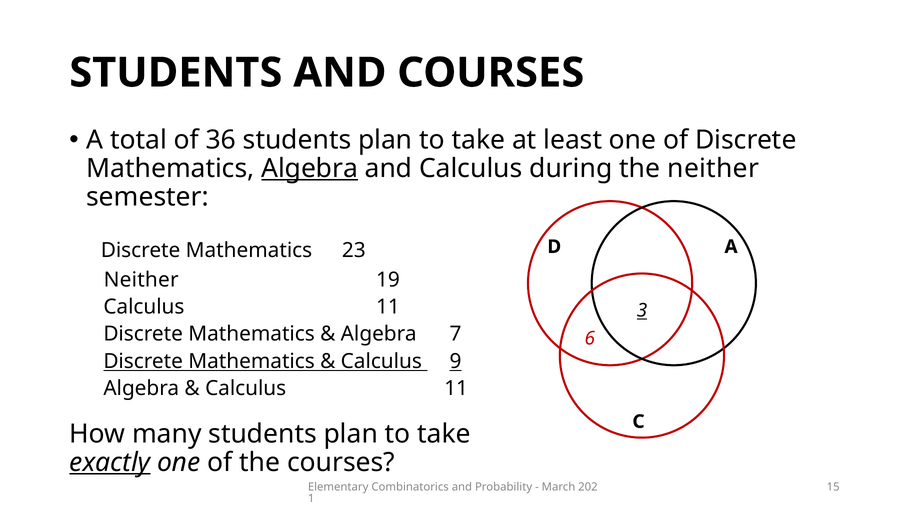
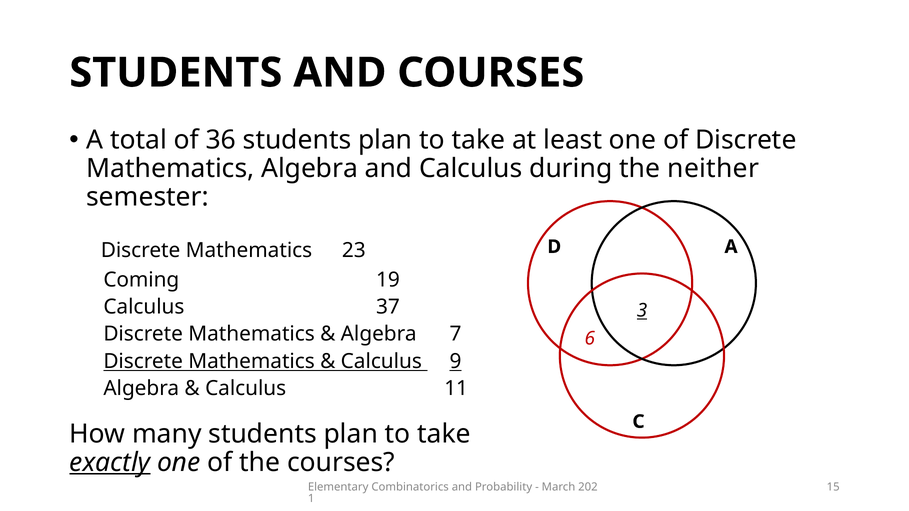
Algebra at (310, 169) underline: present -> none
Neither at (141, 280): Neither -> Coming
11 at (388, 307): 11 -> 37
